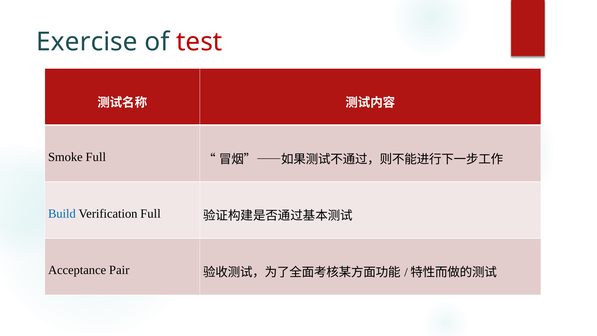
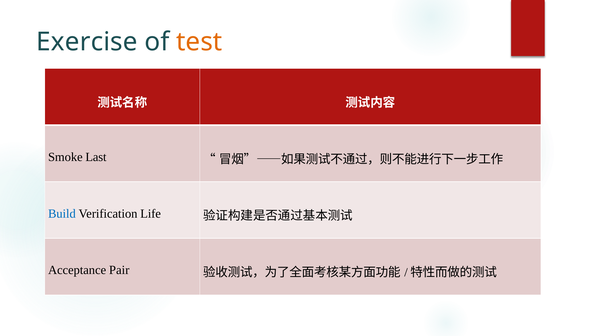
test colour: red -> orange
Smoke Full: Full -> Last
Verification Full: Full -> Life
